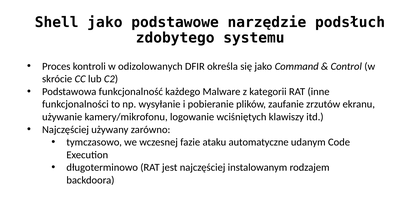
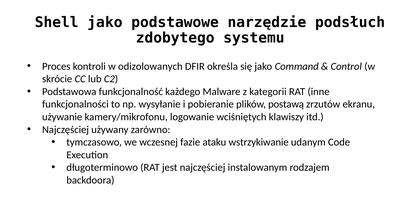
zaufanie: zaufanie -> postawą
automatyczne: automatyczne -> wstrzykiwanie
